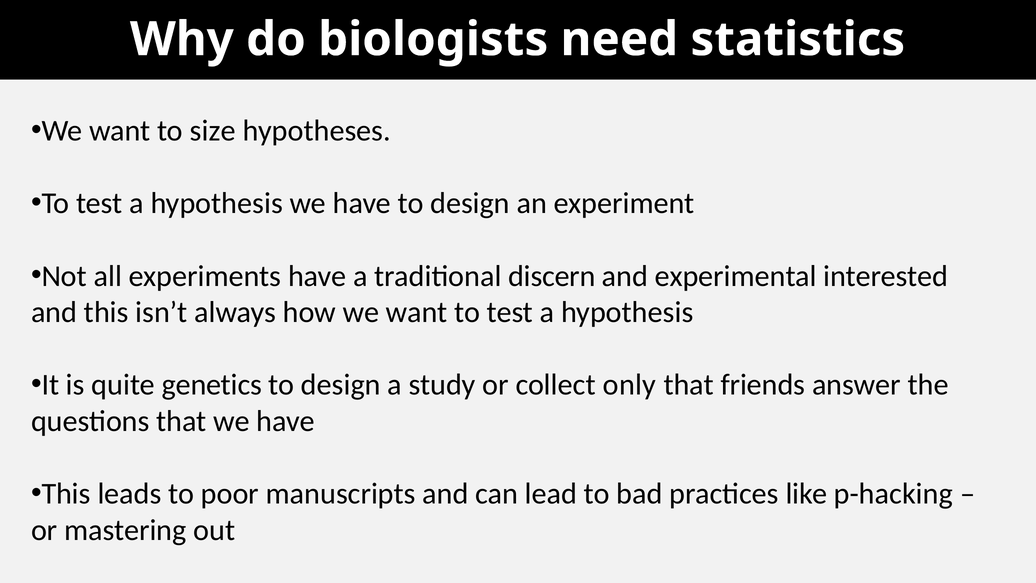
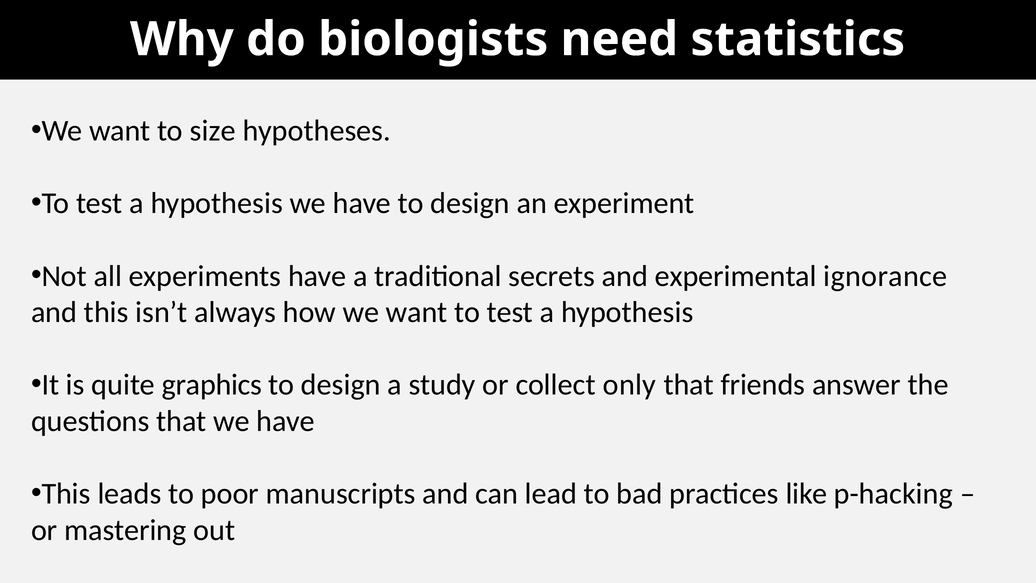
discern: discern -> secrets
interested: interested -> ignorance
genetics: genetics -> graphics
